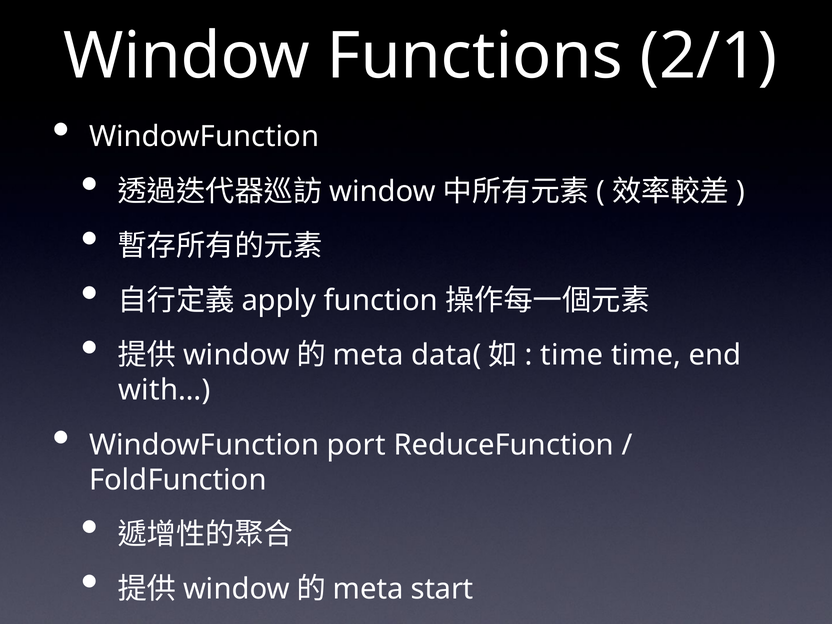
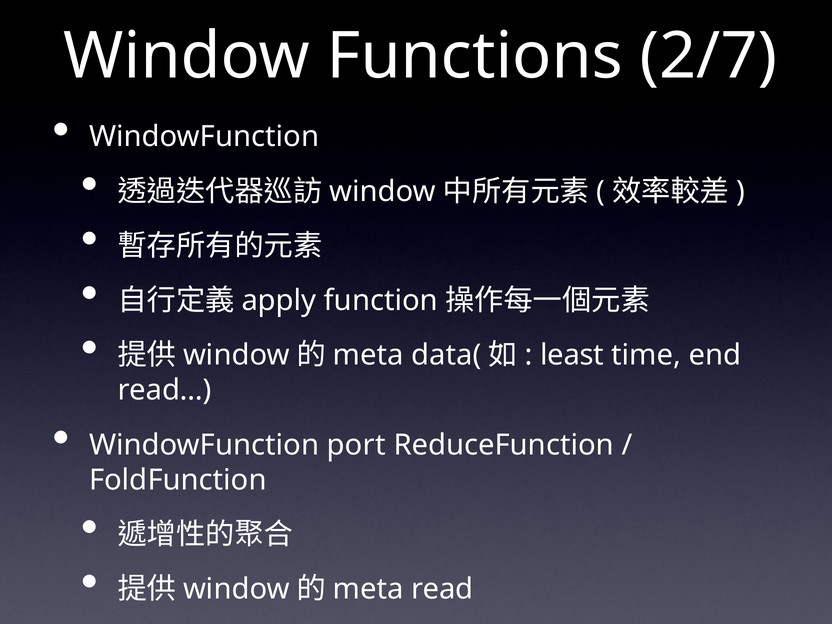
2/1: 2/1 -> 2/7
time at (572, 355): time -> least
with…: with… -> read…
start: start -> read
